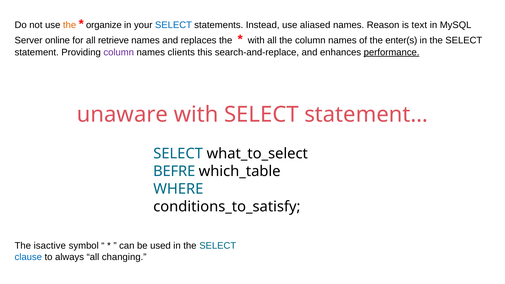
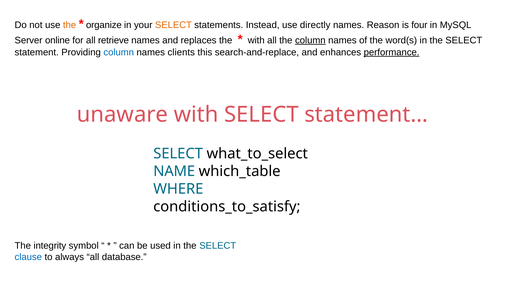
SELECT at (173, 25) colour: blue -> orange
aliased: aliased -> directly
text: text -> four
column at (310, 40) underline: none -> present
enter(s: enter(s -> word(s
column at (119, 52) colour: purple -> blue
BEFRE: BEFRE -> NAME
isactive: isactive -> integrity
changing: changing -> database
